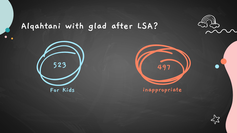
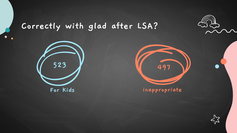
Alqahtani: Alqahtani -> Correctly
